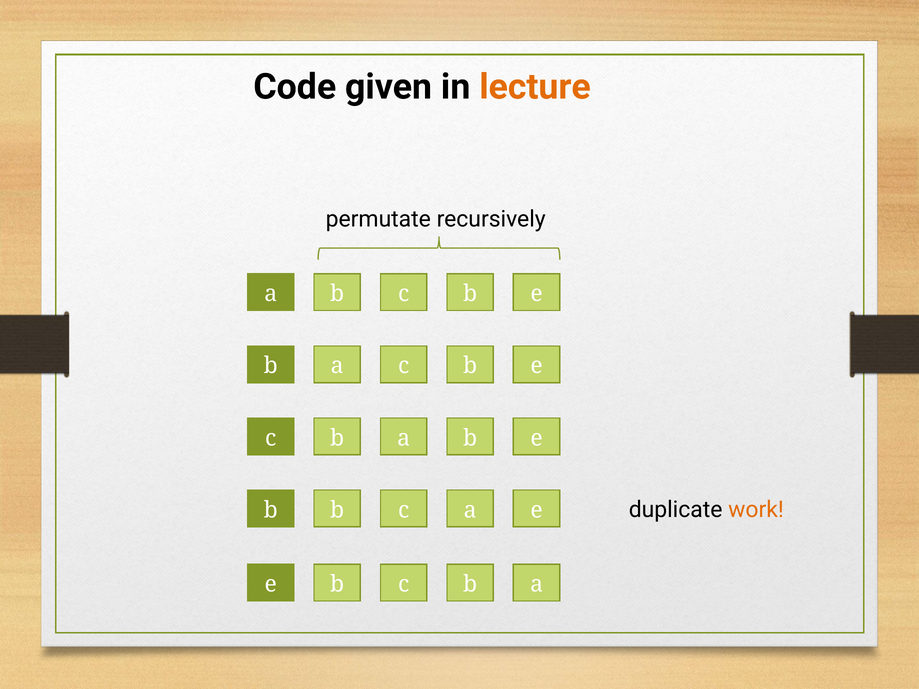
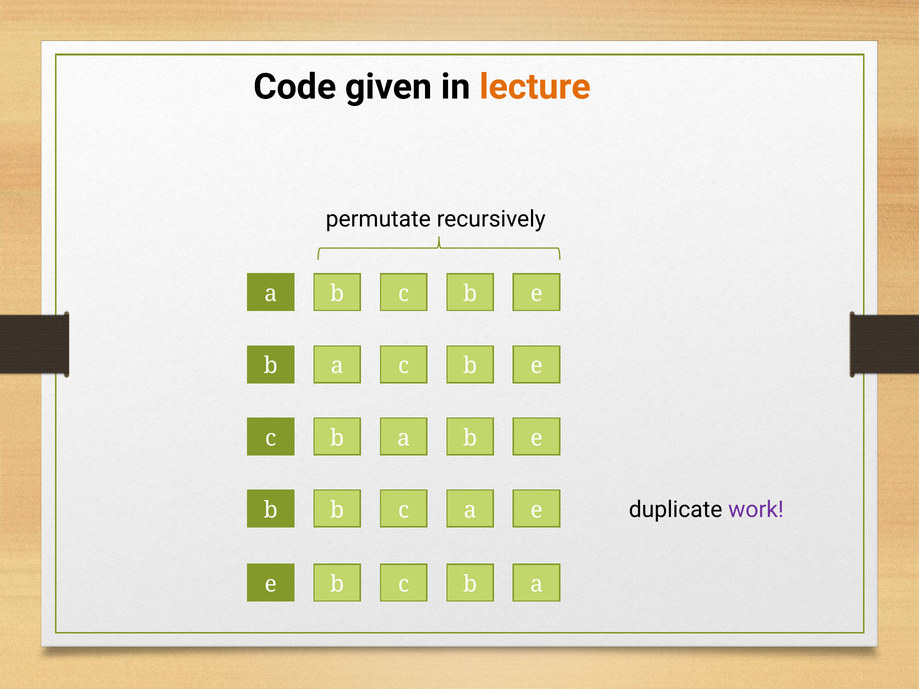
work colour: orange -> purple
